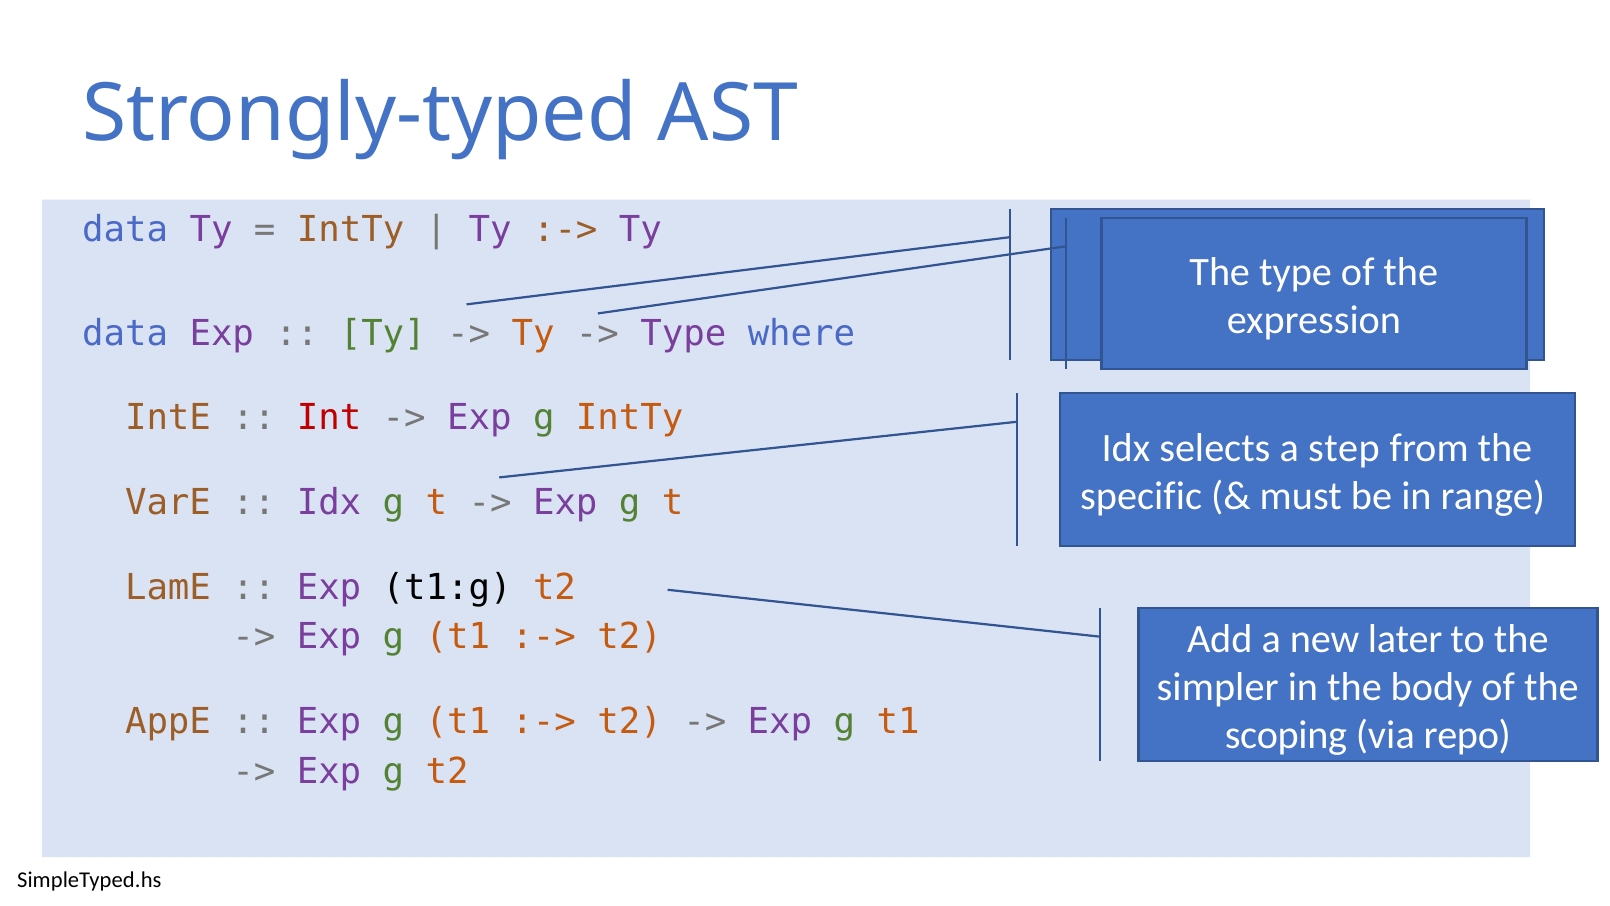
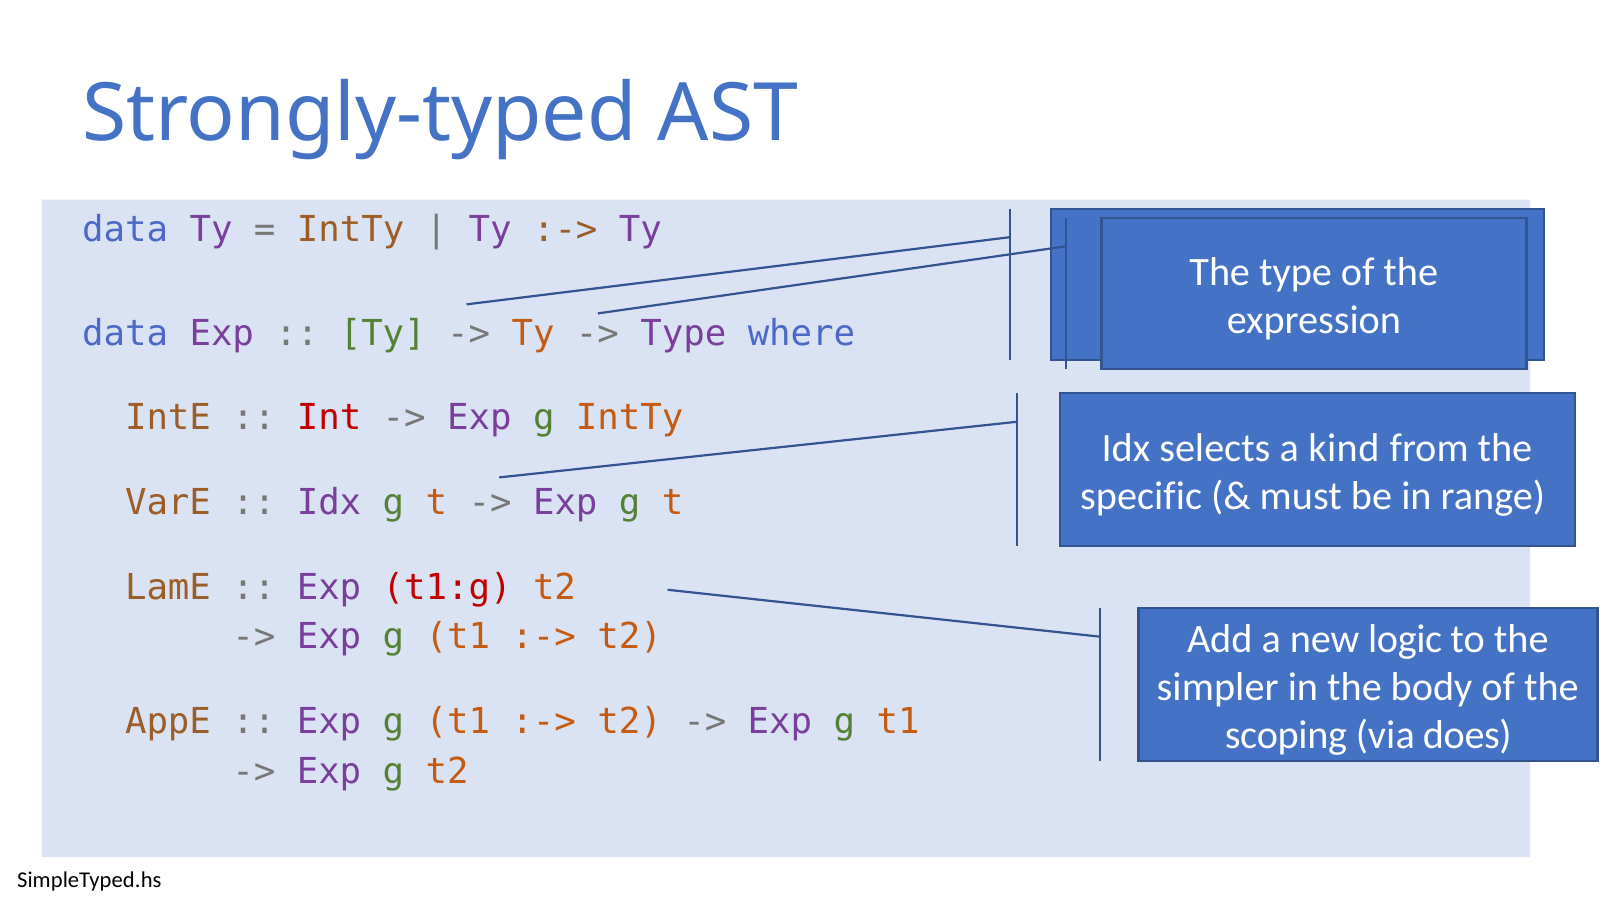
step: step -> kind
t1:g colour: black -> red
later: later -> logic
repo: repo -> does
